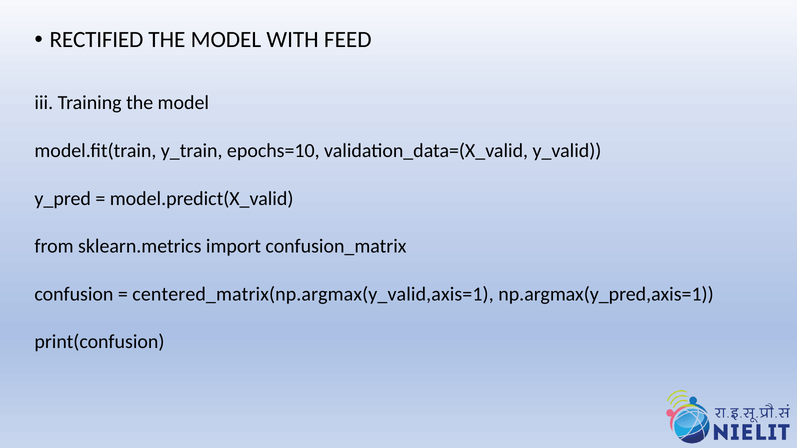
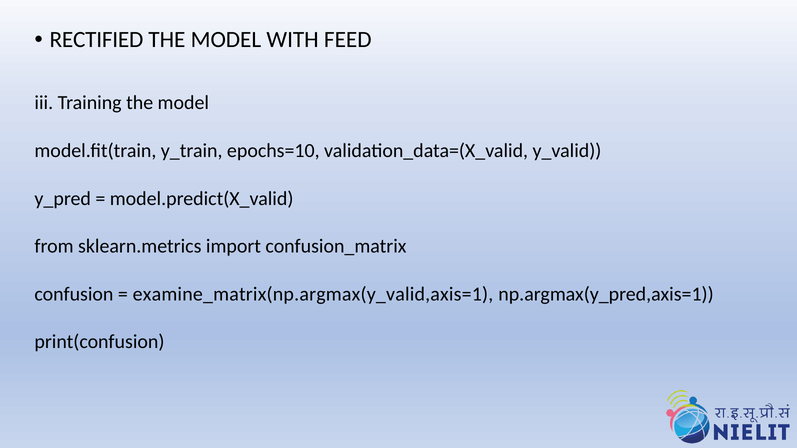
centered_matrix(np.argmax(y_valid,axis=1: centered_matrix(np.argmax(y_valid,axis=1 -> examine_matrix(np.argmax(y_valid,axis=1
